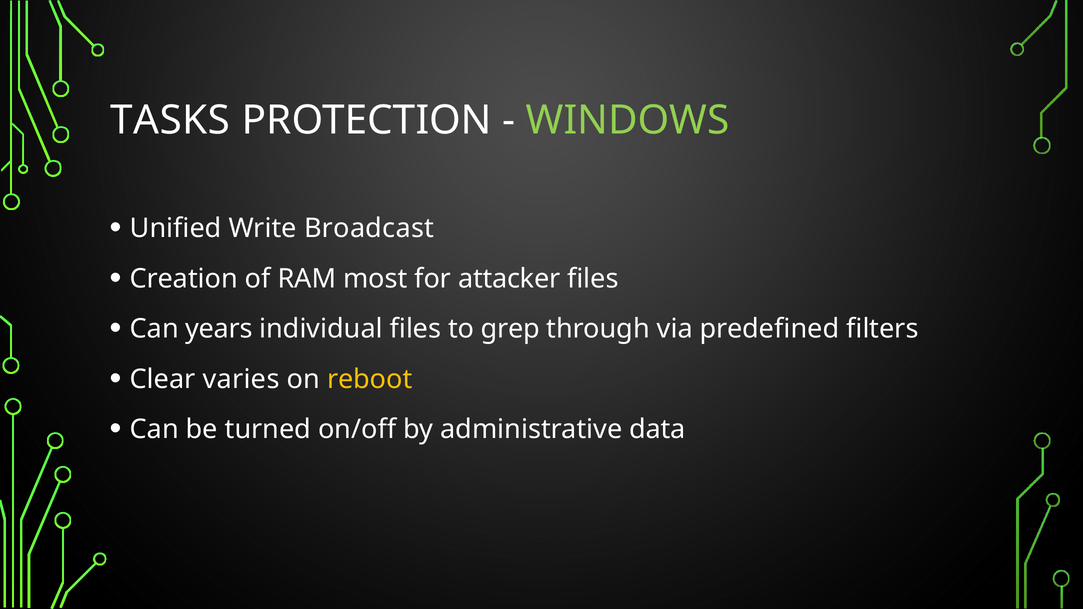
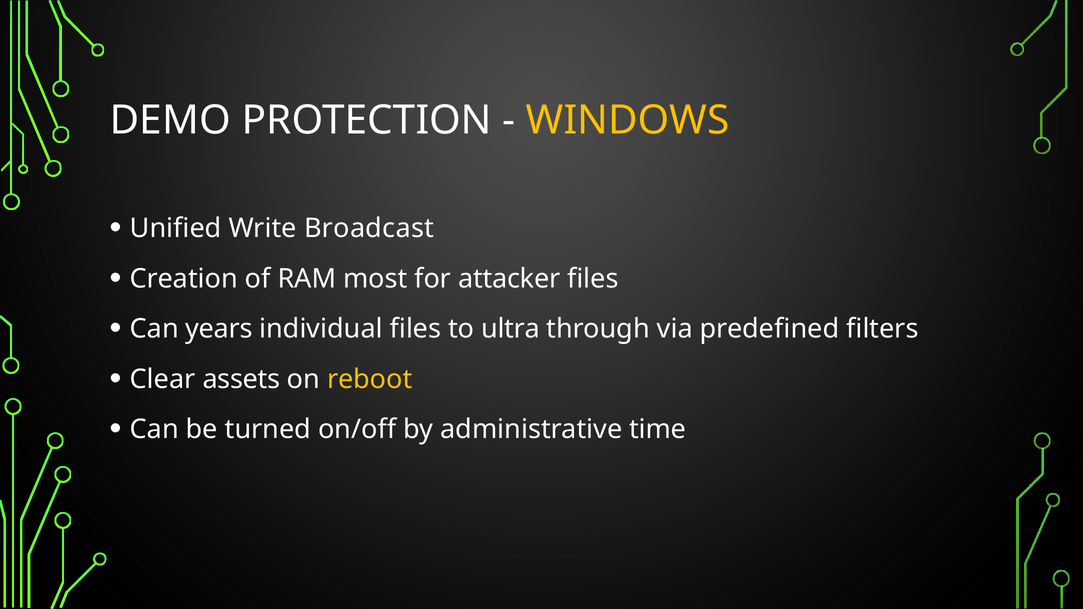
TASKS: TASKS -> DEMO
WINDOWS colour: light green -> yellow
grep: grep -> ultra
varies: varies -> assets
data: data -> time
